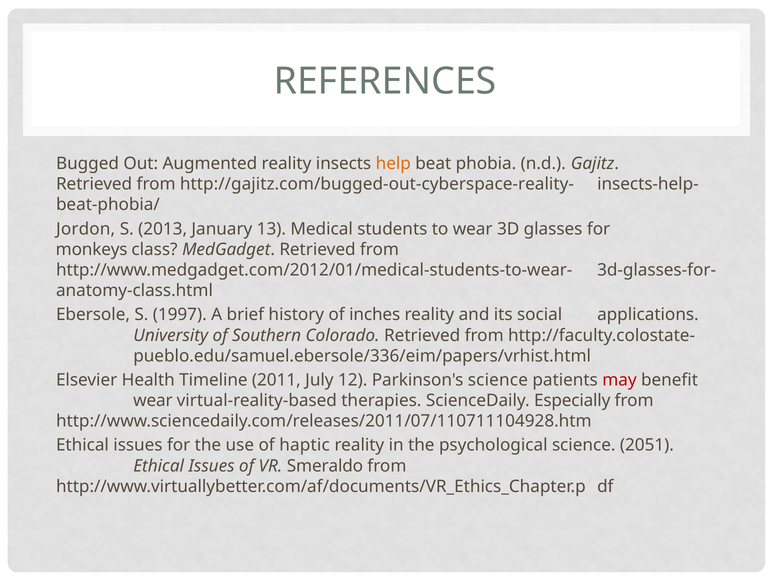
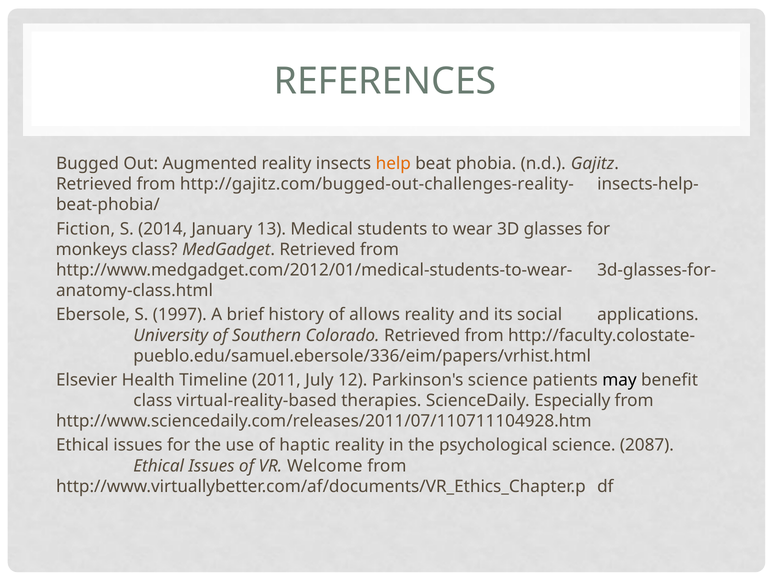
http://gajitz.com/bugged-out-cyberspace-reality-: http://gajitz.com/bugged-out-cyberspace-reality- -> http://gajitz.com/bugged-out-challenges-reality-
Jordon: Jordon -> Fiction
2013: 2013 -> 2014
inches: inches -> allows
may colour: red -> black
wear at (153, 400): wear -> class
2051: 2051 -> 2087
Smeraldo: Smeraldo -> Welcome
